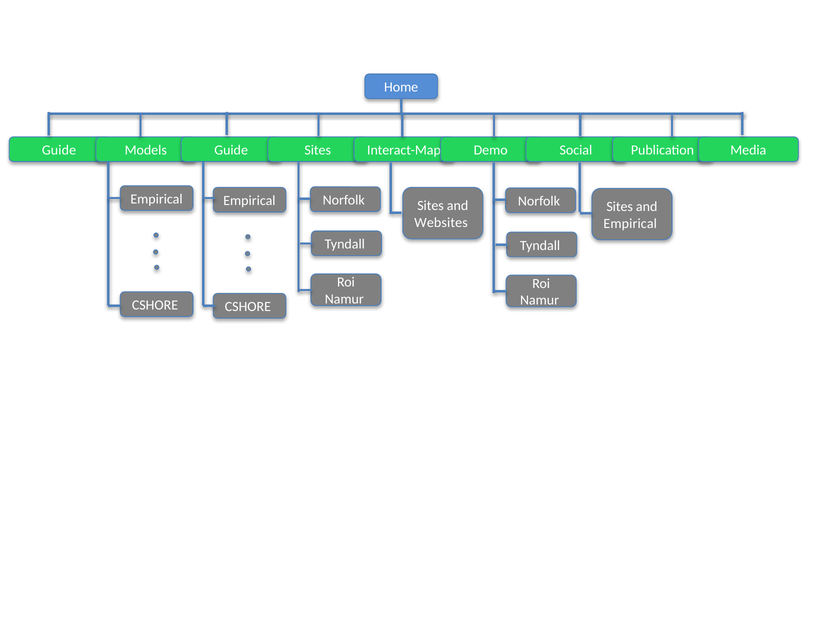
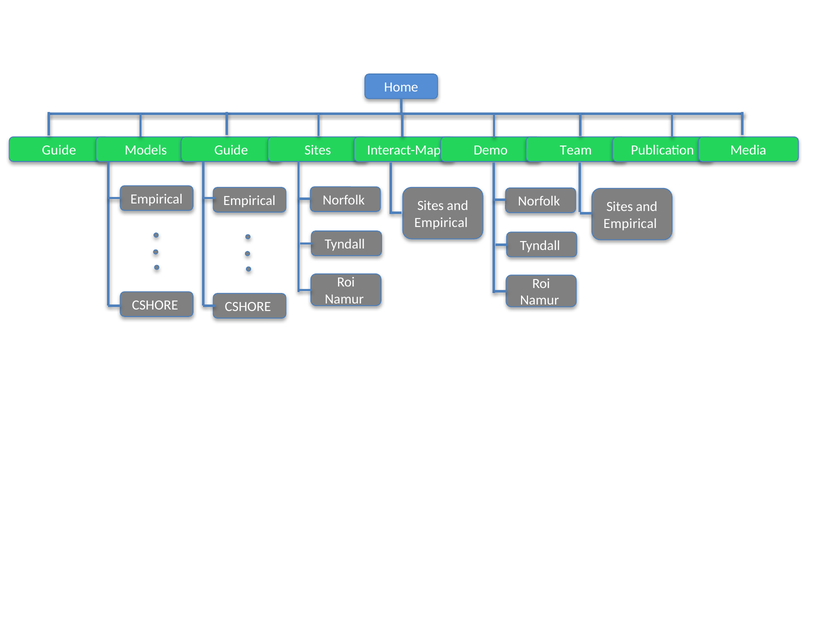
Social: Social -> Team
Websites at (441, 223): Websites -> Empirical
